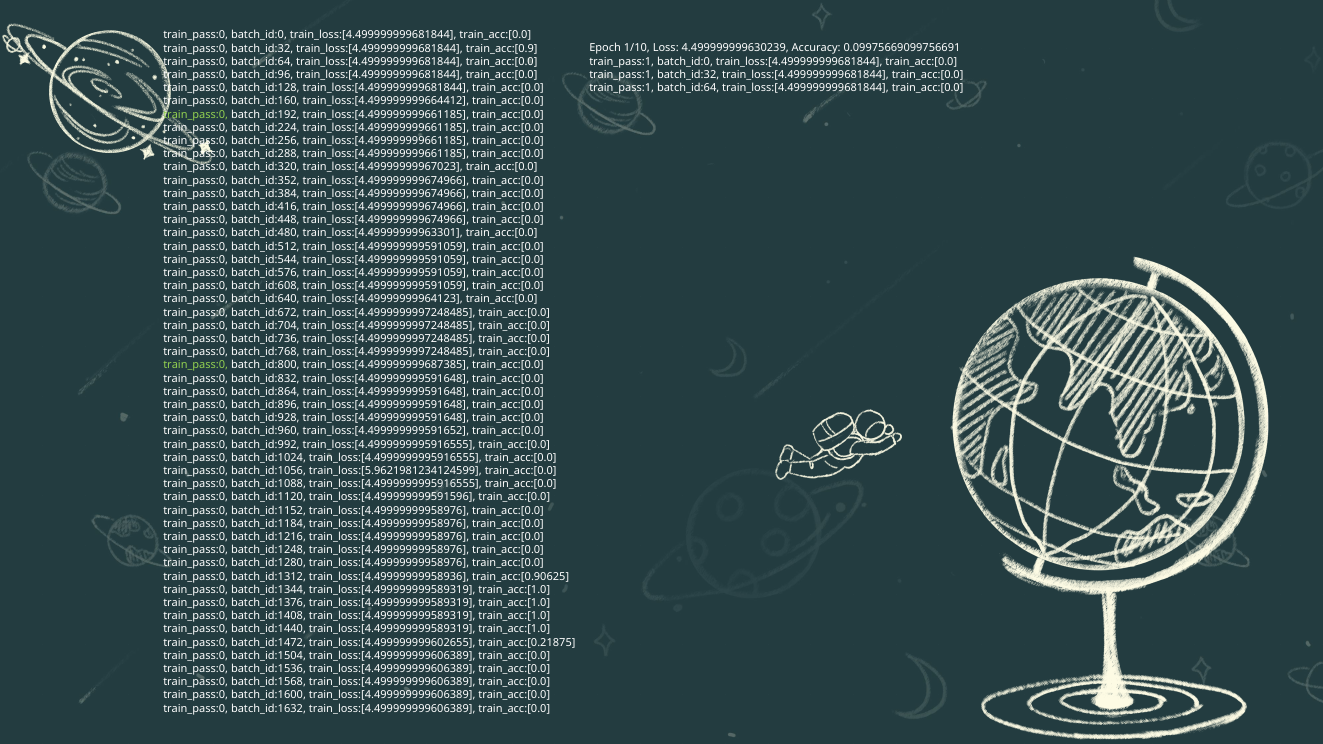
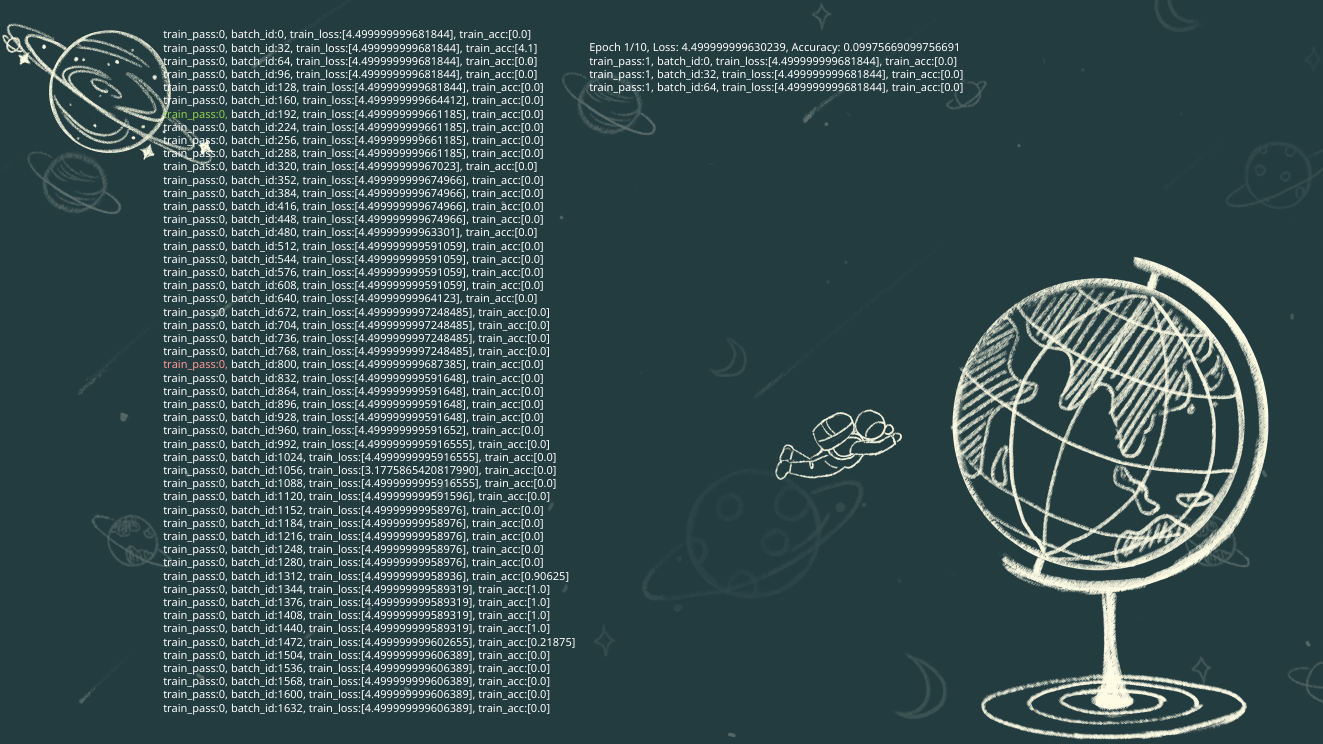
train_acc:[0.9: train_acc:[0.9 -> train_acc:[4.1
train_pass:0 at (196, 365) colour: light green -> pink
train_loss:[5.9621981234124599: train_loss:[5.9621981234124599 -> train_loss:[3.1775865420817990
